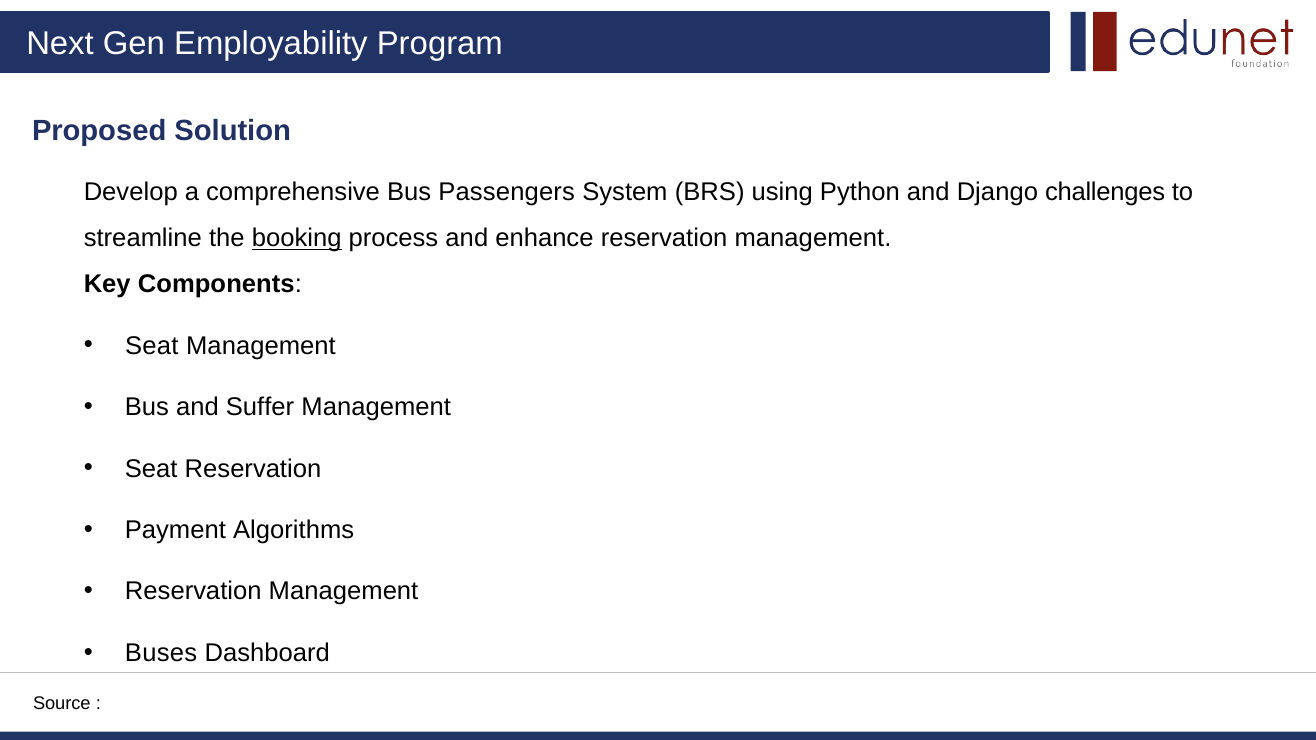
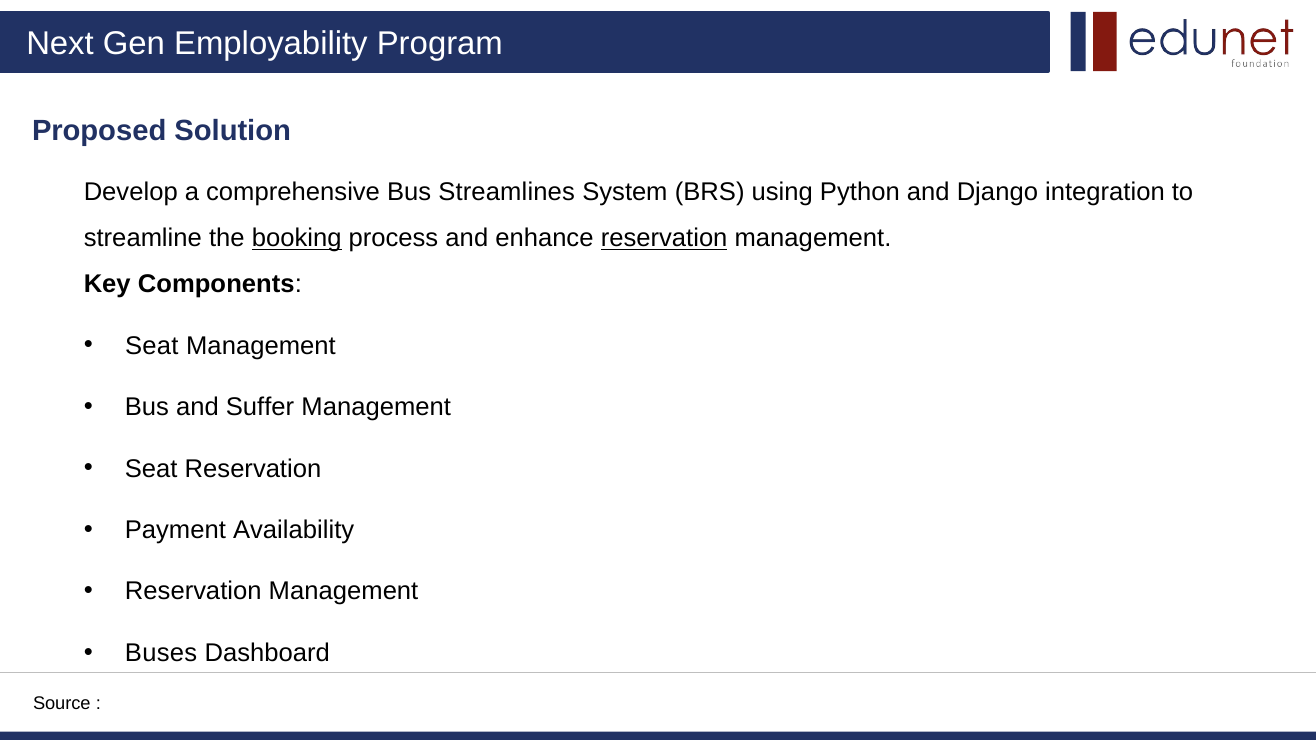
Passengers: Passengers -> Streamlines
challenges: challenges -> integration
reservation at (664, 238) underline: none -> present
Algorithms: Algorithms -> Availability
